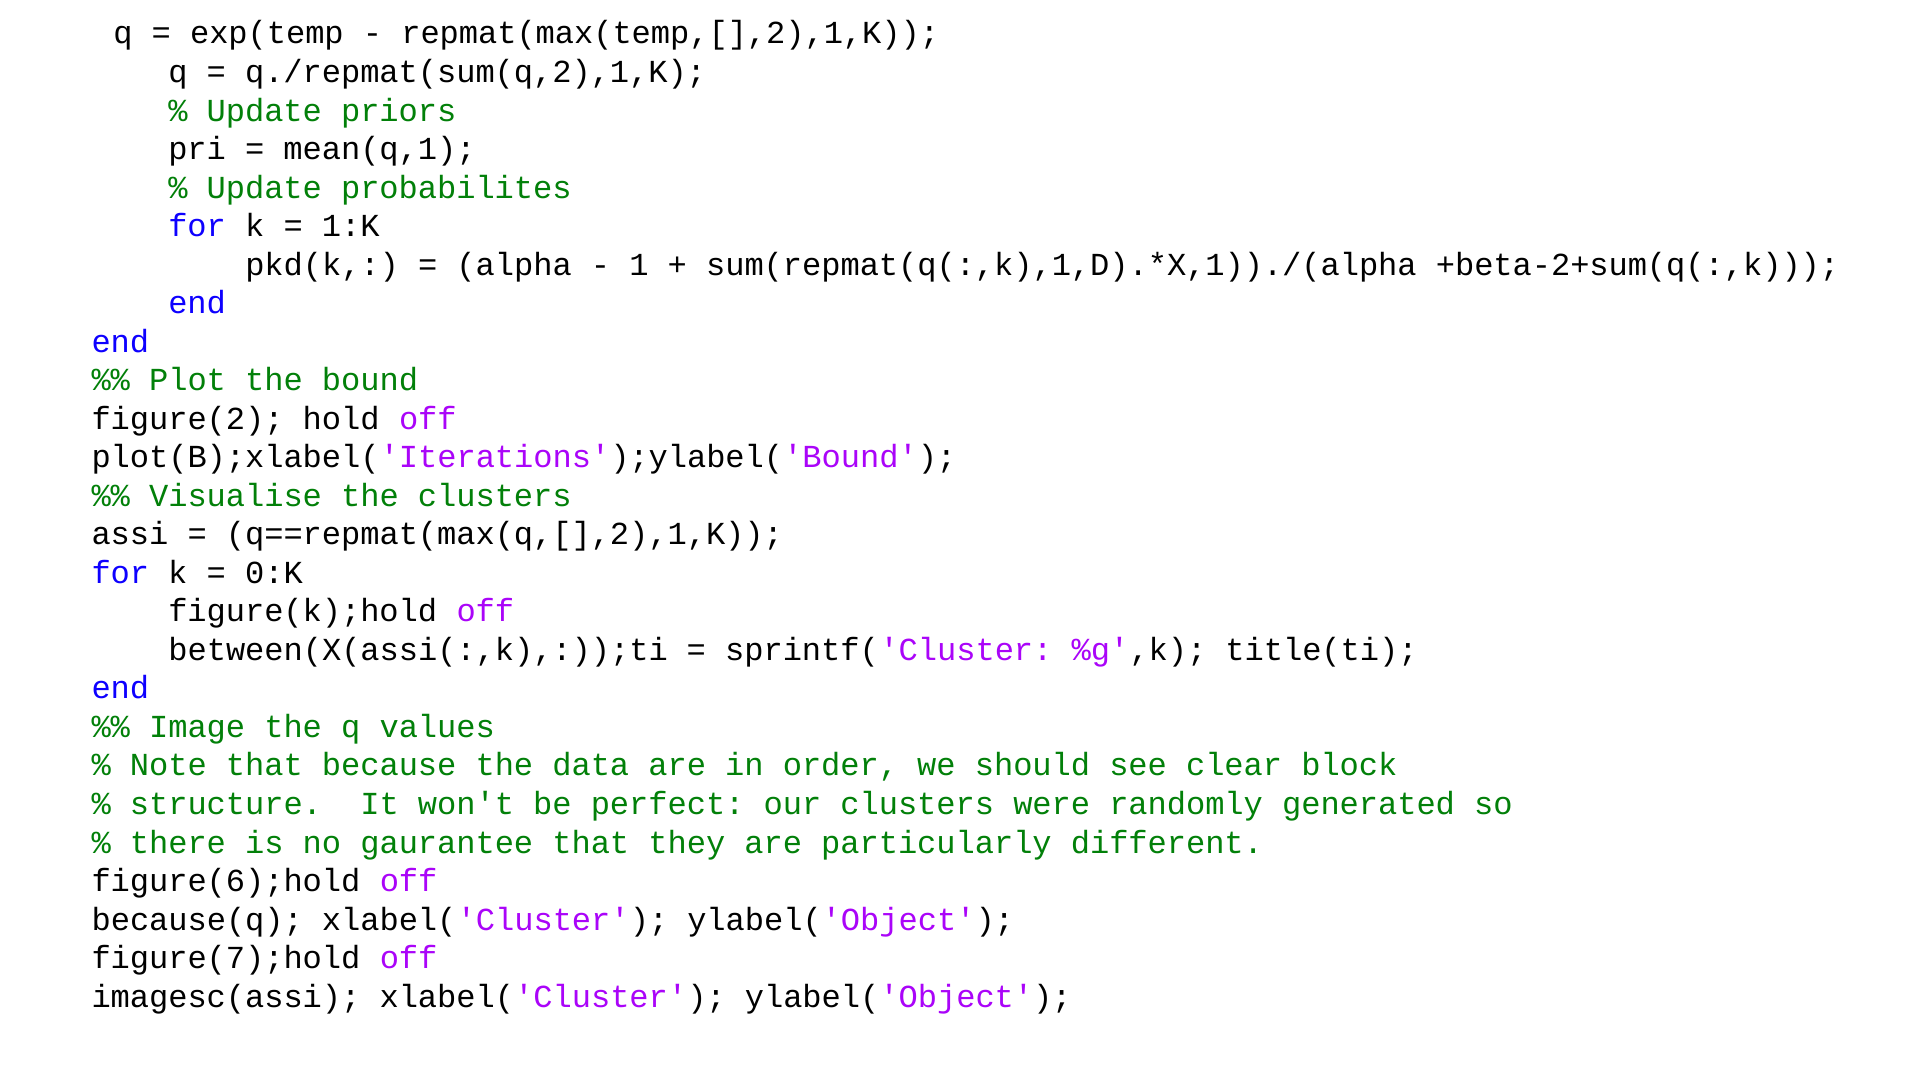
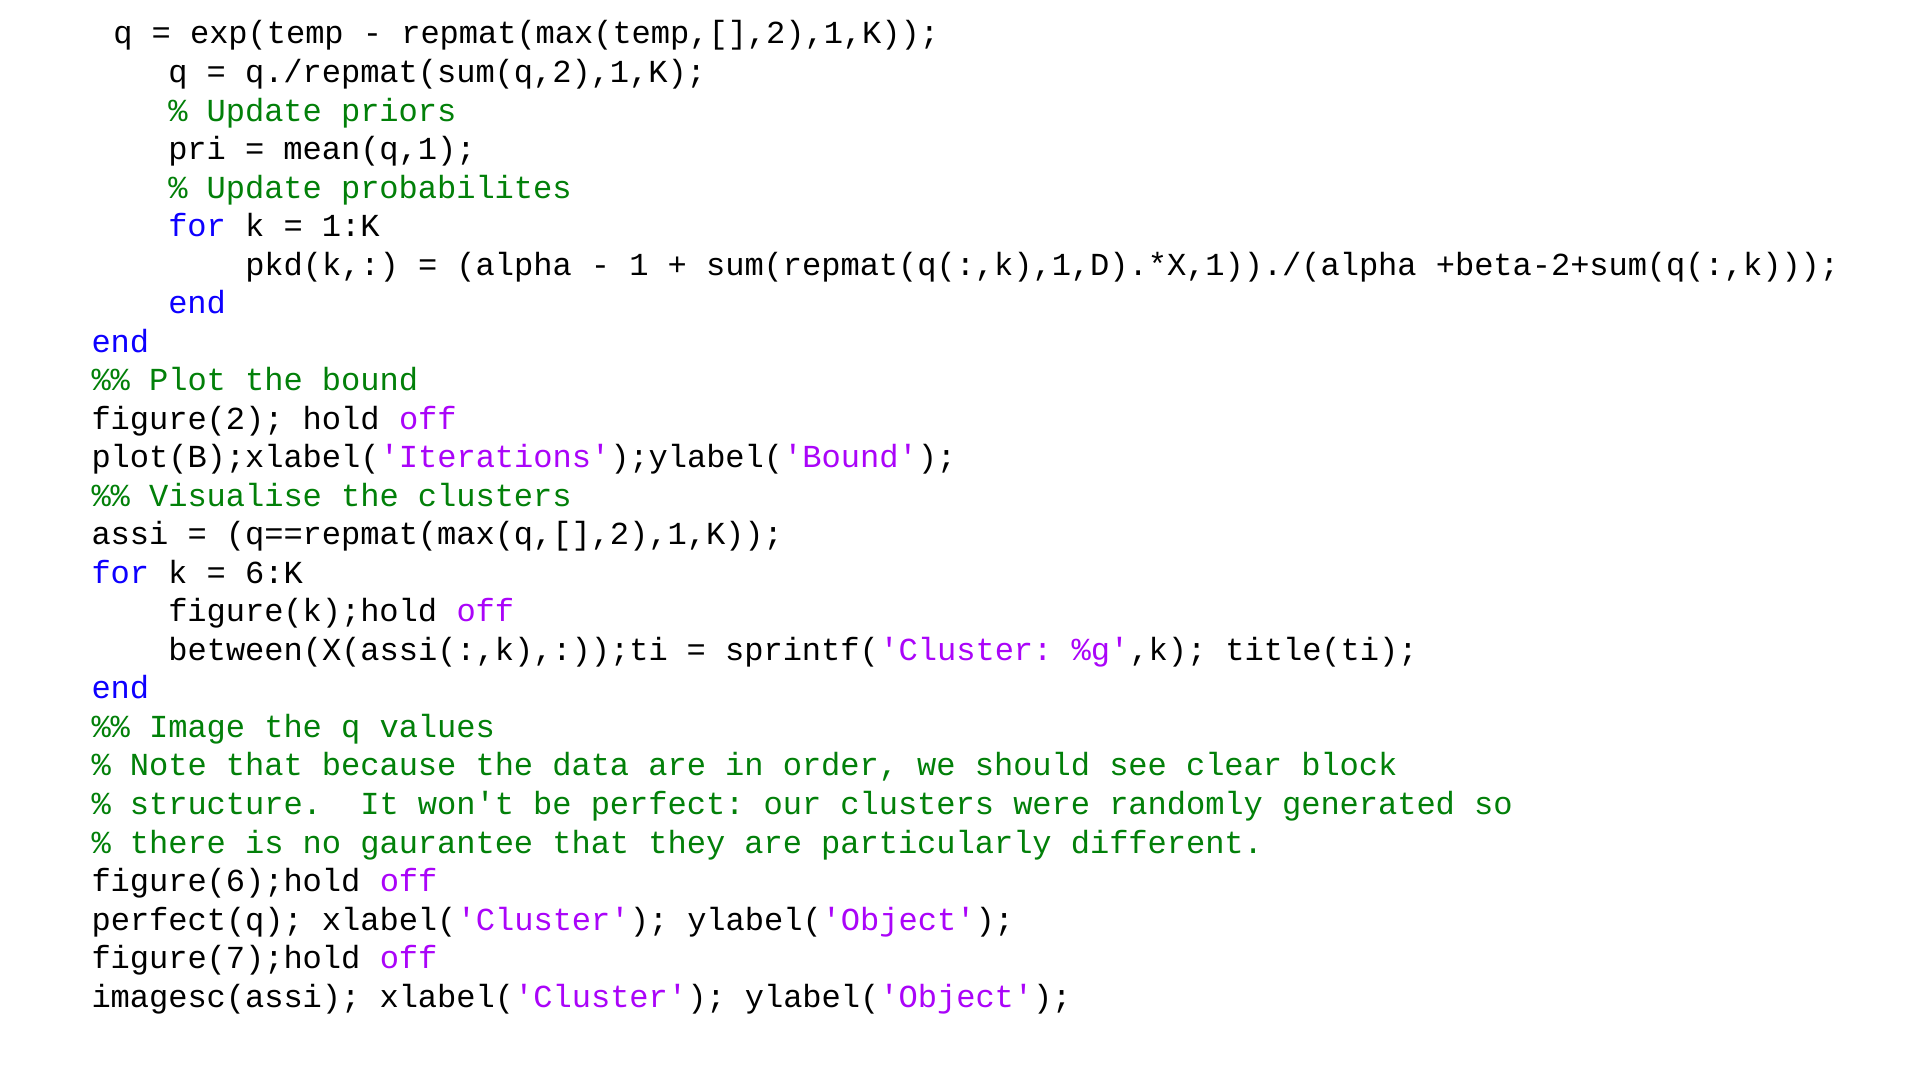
0:K: 0:K -> 6:K
because(q: because(q -> perfect(q
